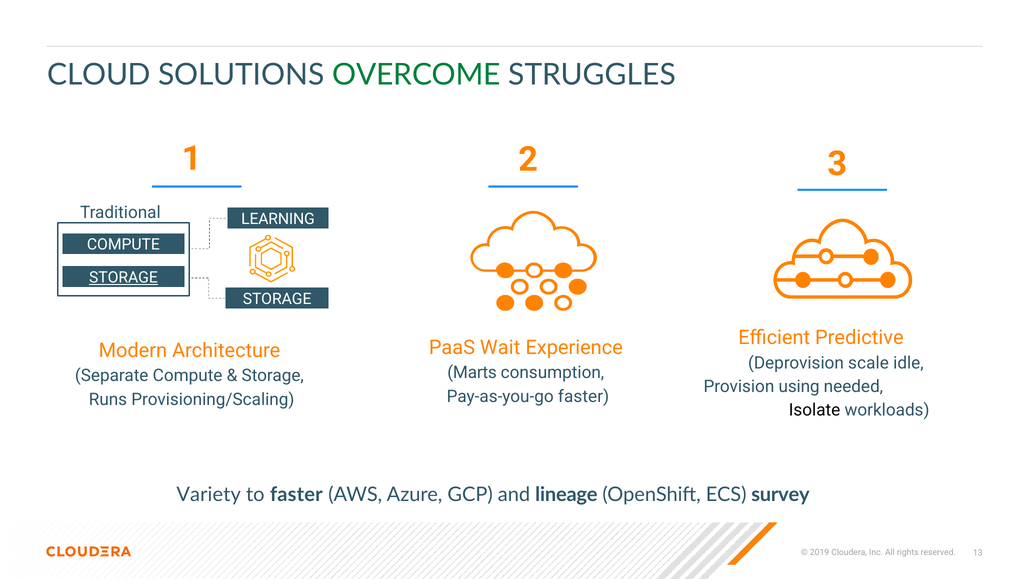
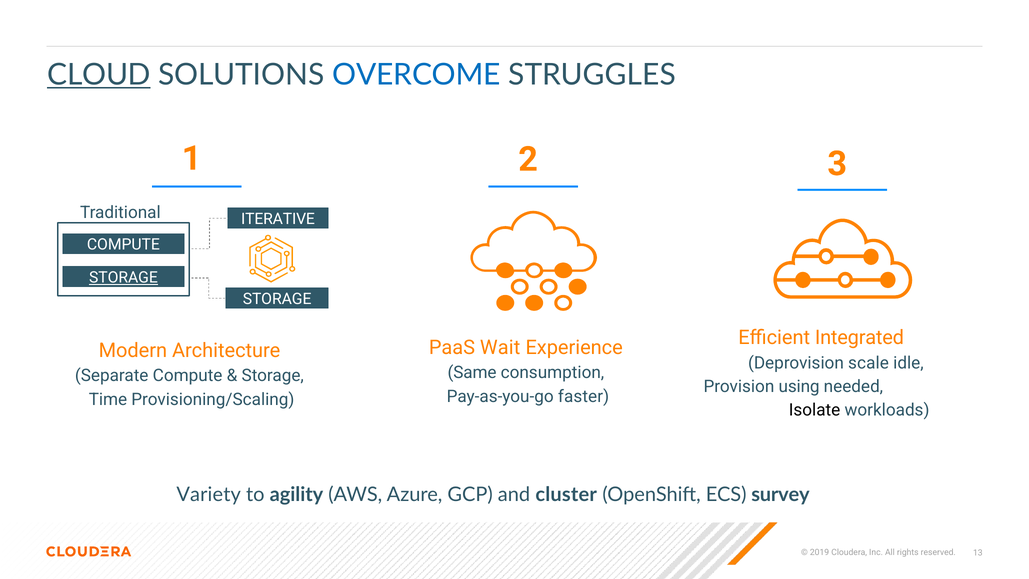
CLOUD underline: none -> present
OVERCOME colour: green -> blue
LEARNING: LEARNING -> ITERATIVE
Predictive: Predictive -> Integrated
Marts: Marts -> Same
Runs: Runs -> Time
to faster: faster -> agility
lineage: lineage -> cluster
